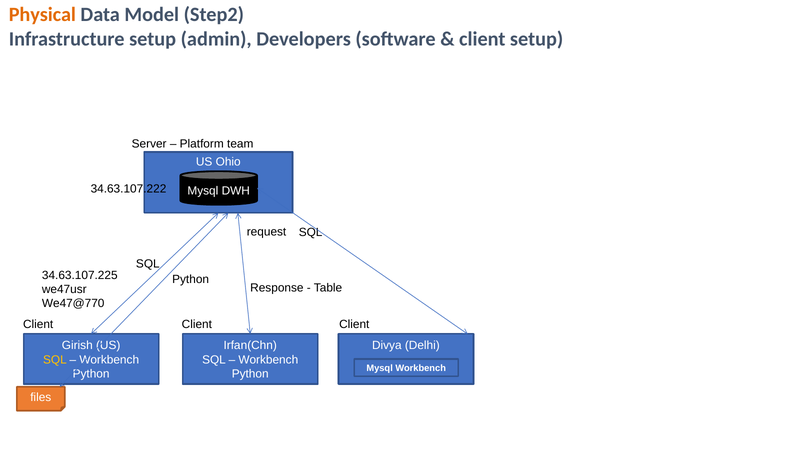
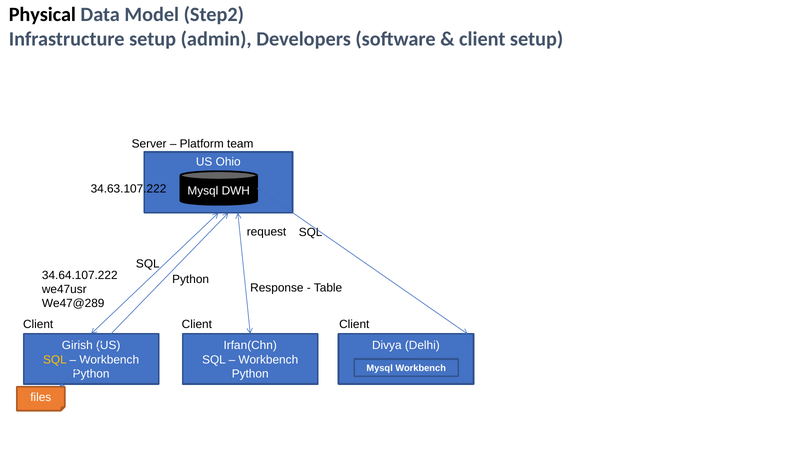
Physical colour: orange -> black
34.63.107.225: 34.63.107.225 -> 34.64.107.222
We47@770: We47@770 -> We47@289
